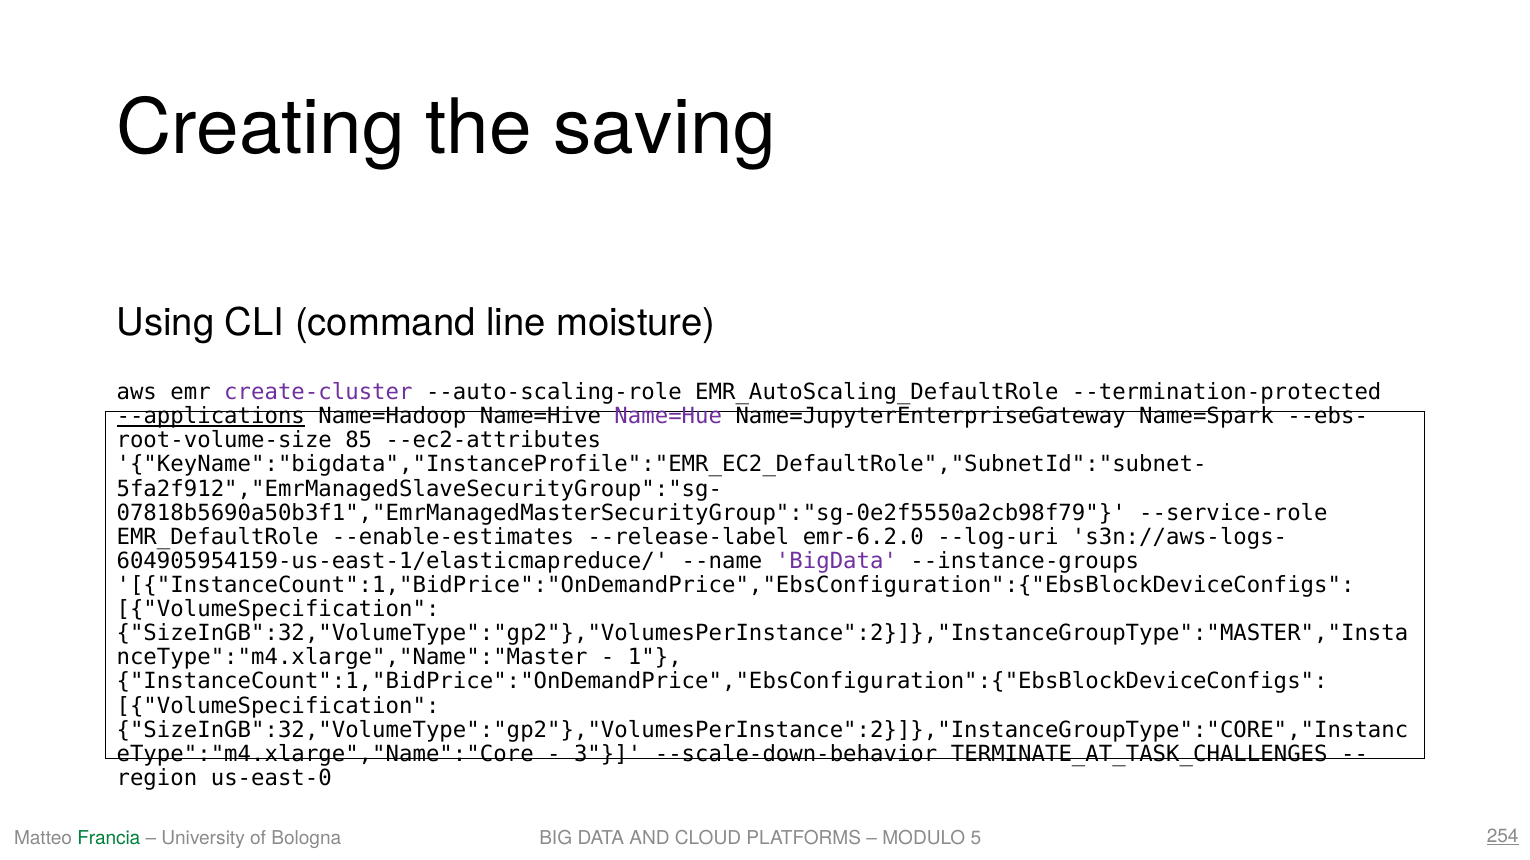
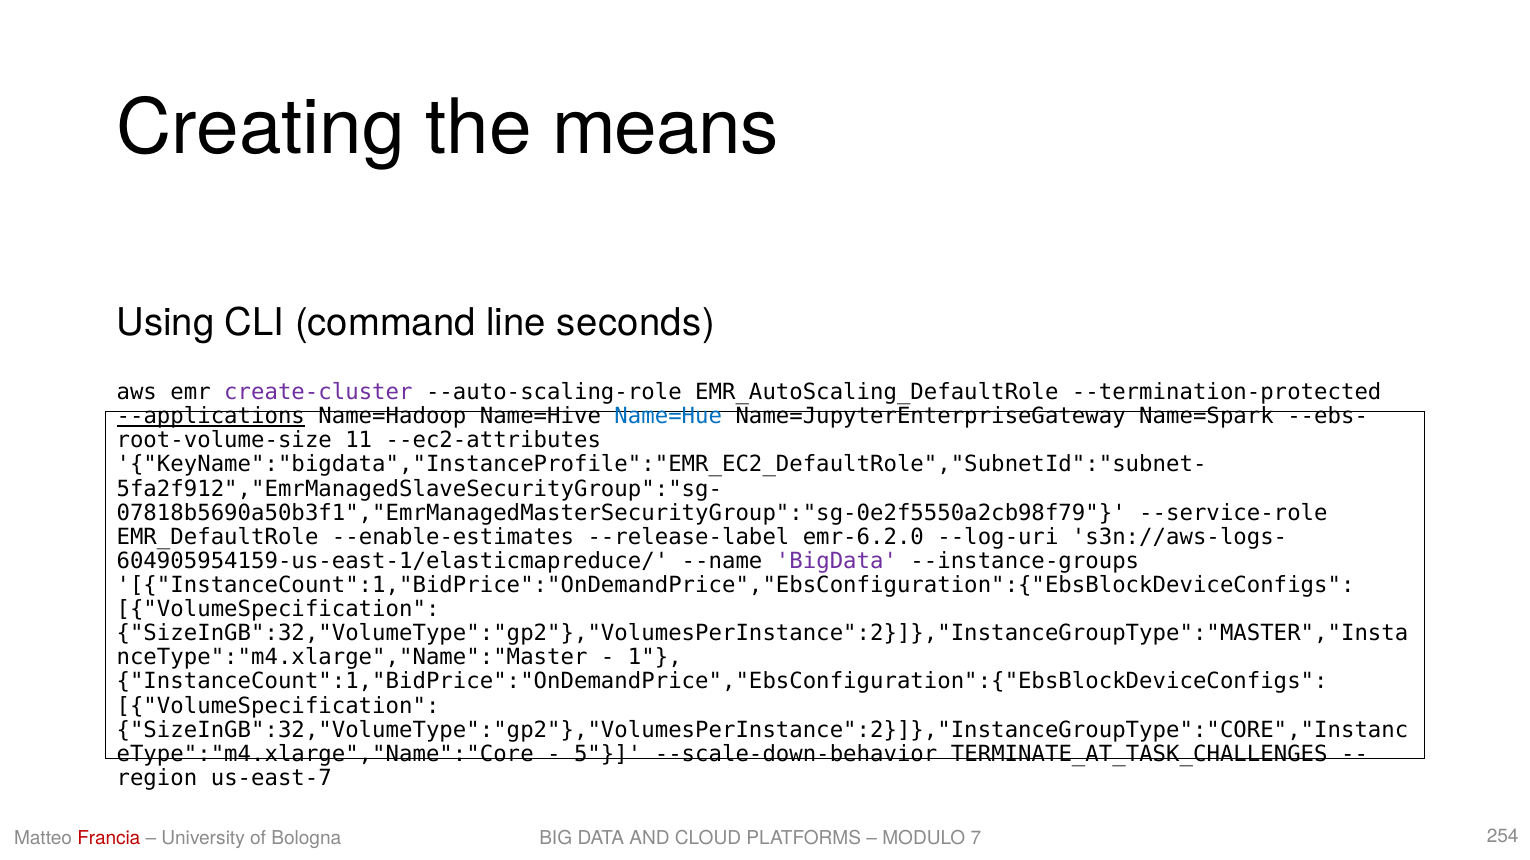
saving: saving -> means
moisture: moisture -> seconds
Name=Hue colour: purple -> blue
85: 85 -> 11
3: 3 -> 5
us-east-0: us-east-0 -> us-east-7
Francia colour: green -> red
5: 5 -> 7
254 underline: present -> none
